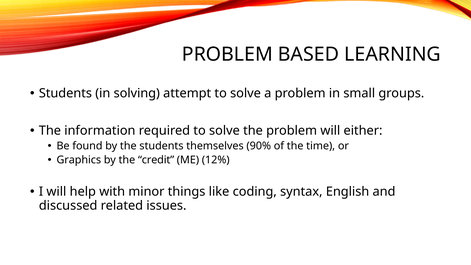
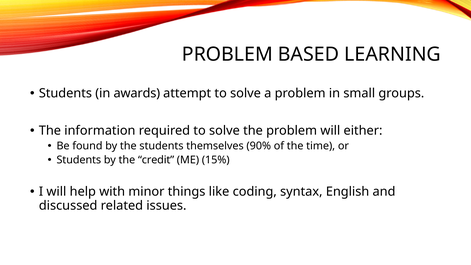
solving: solving -> awards
Graphics at (79, 160): Graphics -> Students
12%: 12% -> 15%
